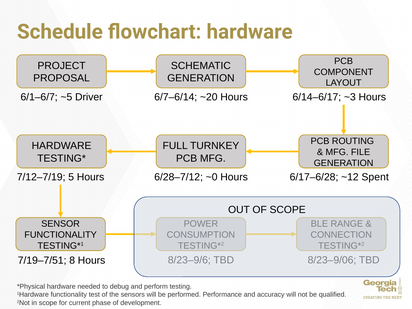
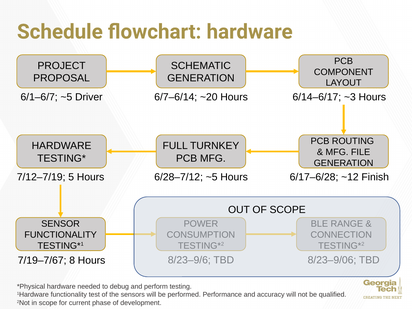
6/28–7/12 ~0: ~0 -> ~5
Spent: Spent -> Finish
7/19–7/51: 7/19–7/51 -> 7/19–7/67
